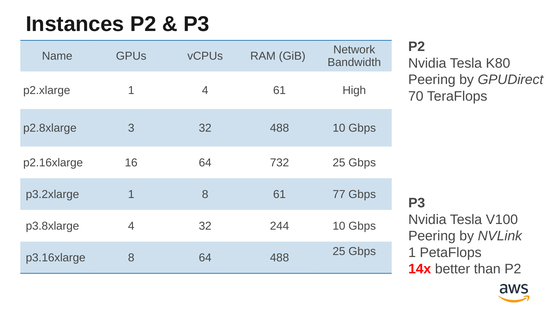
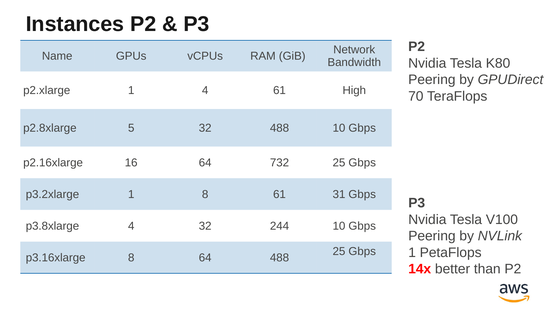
3: 3 -> 5
77: 77 -> 31
